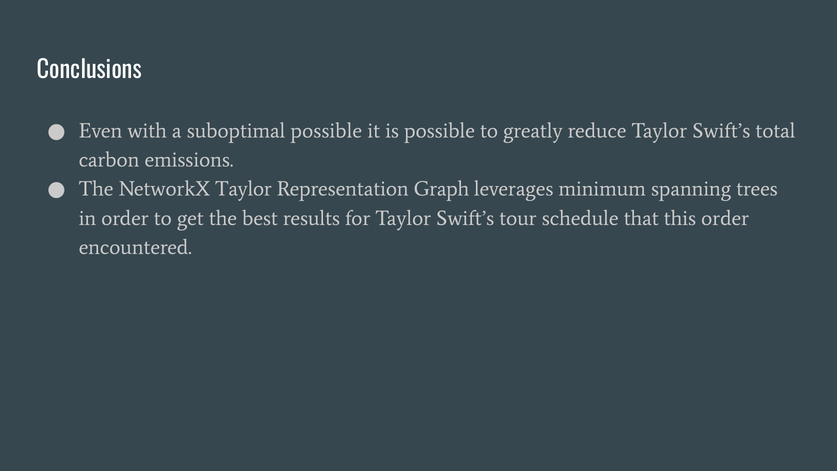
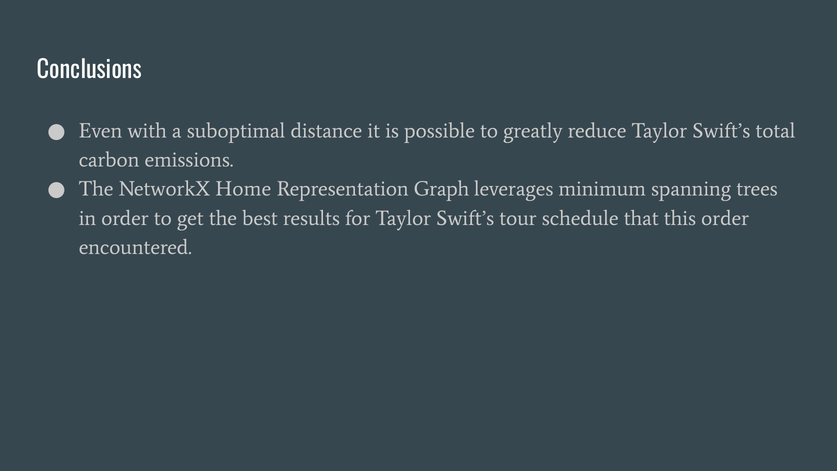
suboptimal possible: possible -> distance
NetworkX Taylor: Taylor -> Home
